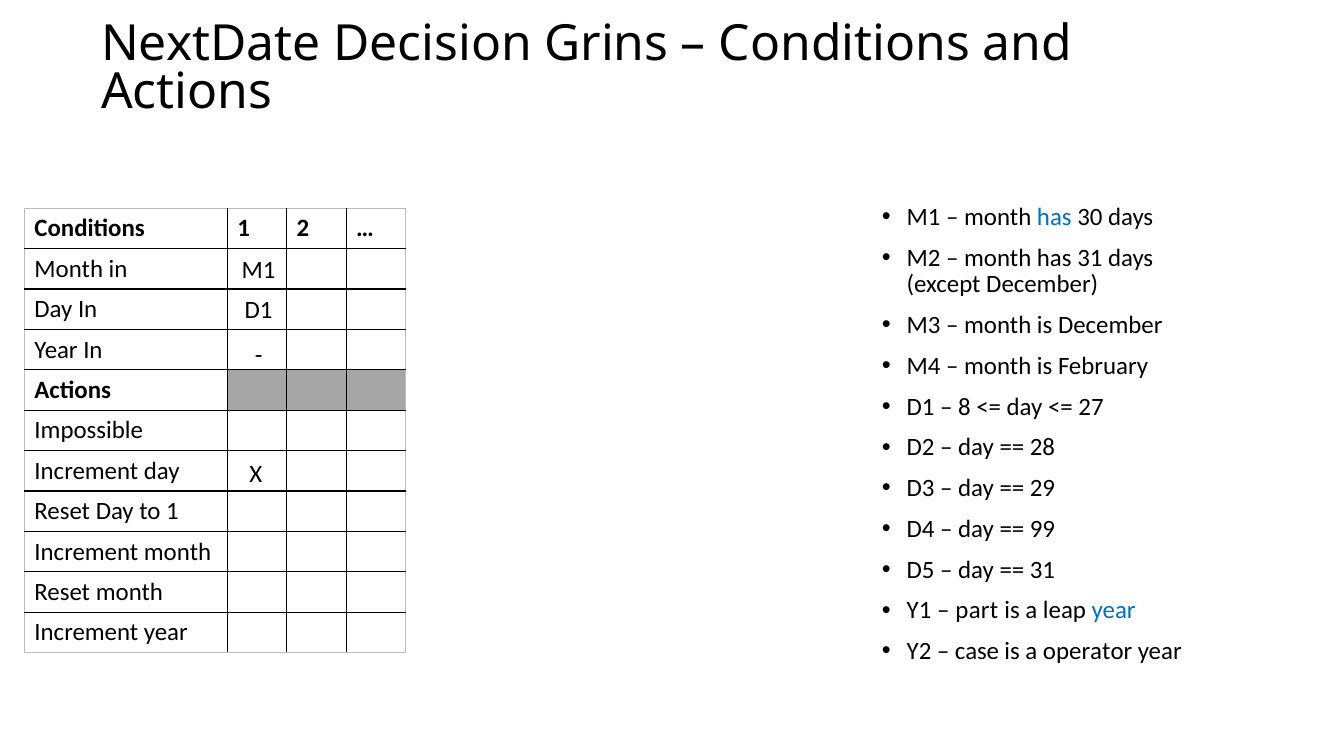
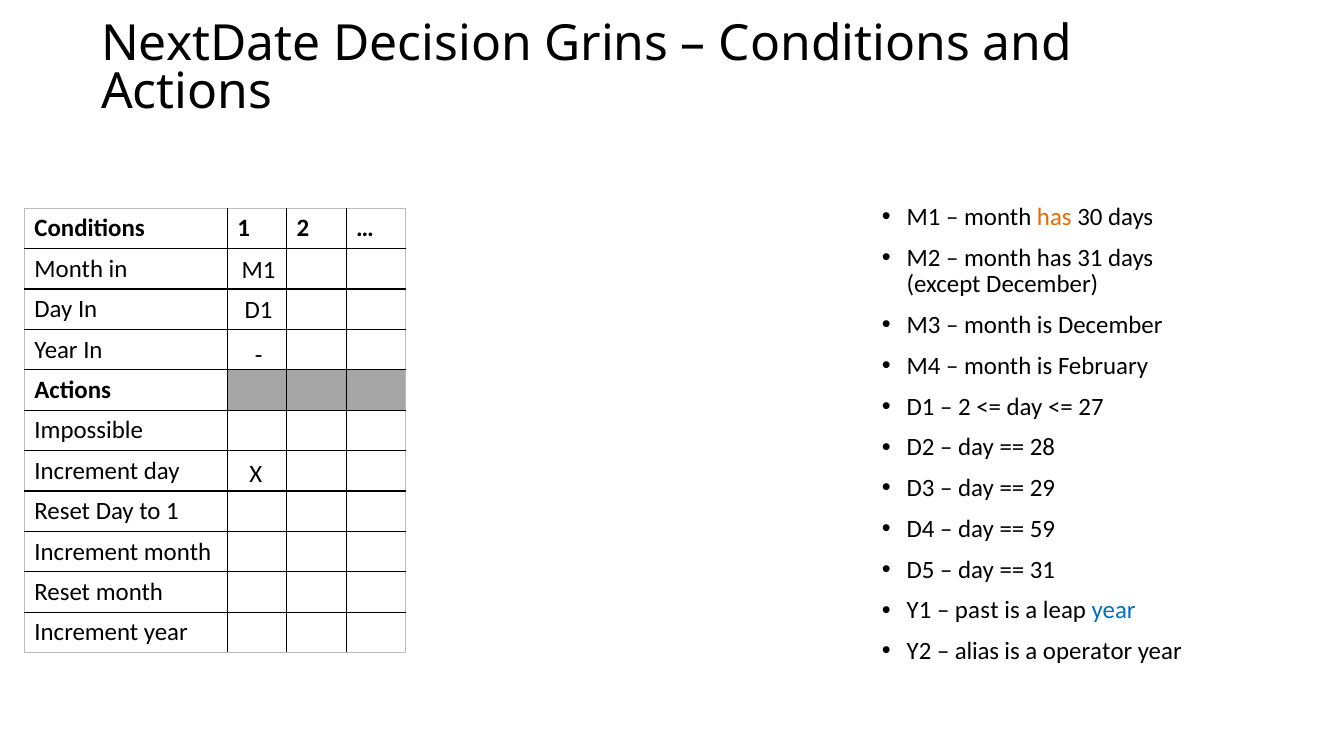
has at (1054, 217) colour: blue -> orange
8 at (964, 407): 8 -> 2
99: 99 -> 59
part: part -> past
case: case -> alias
